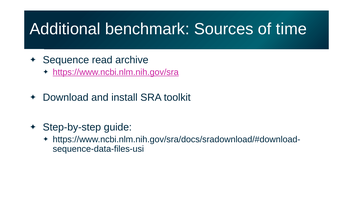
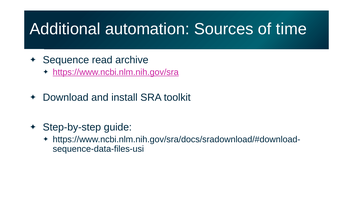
benchmark: benchmark -> automation
